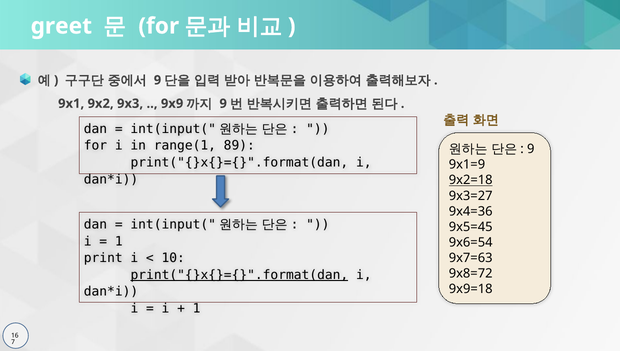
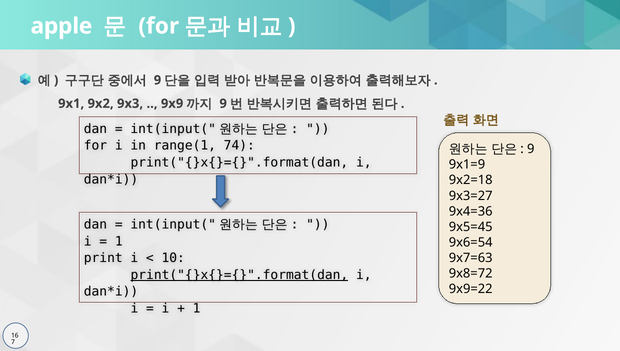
greet: greet -> apple
89: 89 -> 74
9x2=18 underline: present -> none
9x9=18: 9x9=18 -> 9x9=22
